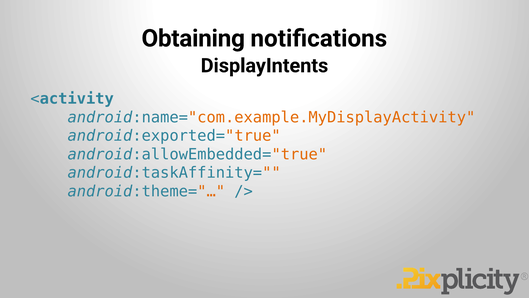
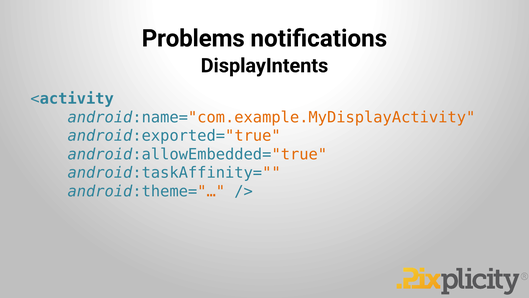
Obtaining: Obtaining -> Problems
